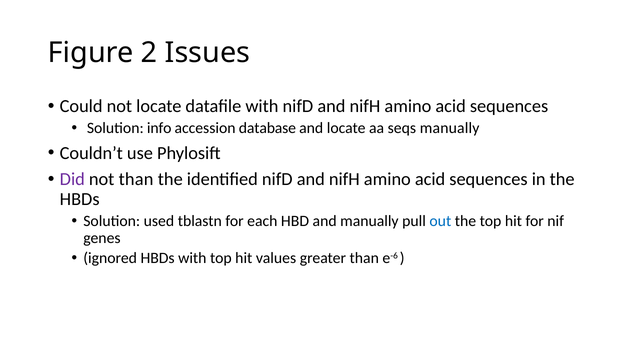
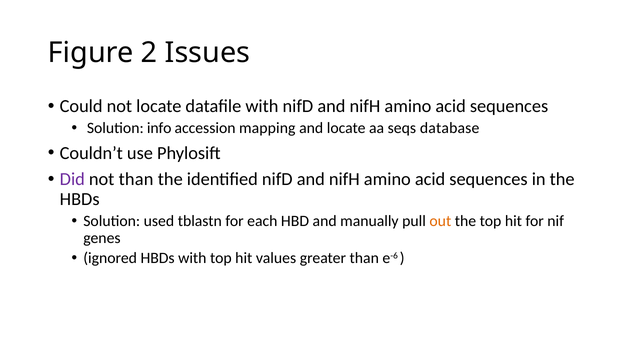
database: database -> mapping
seqs manually: manually -> database
out colour: blue -> orange
